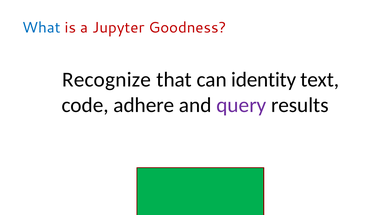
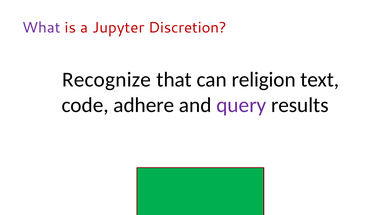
What colour: blue -> purple
Goodness: Goodness -> Discretion
identity: identity -> religion
